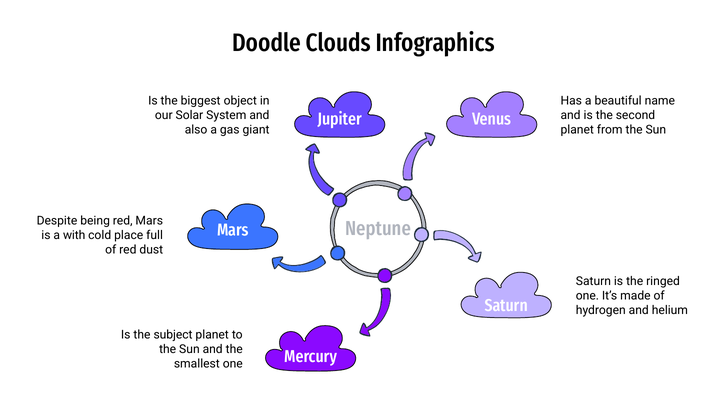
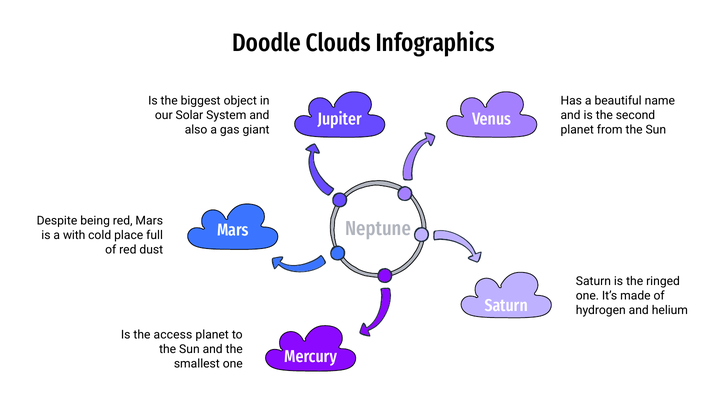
subject: subject -> access
